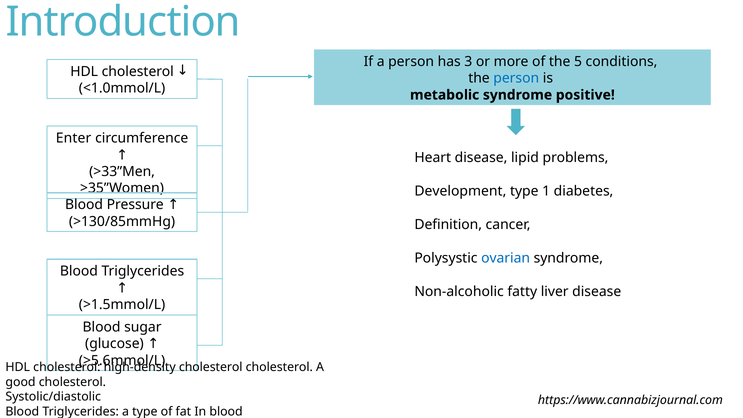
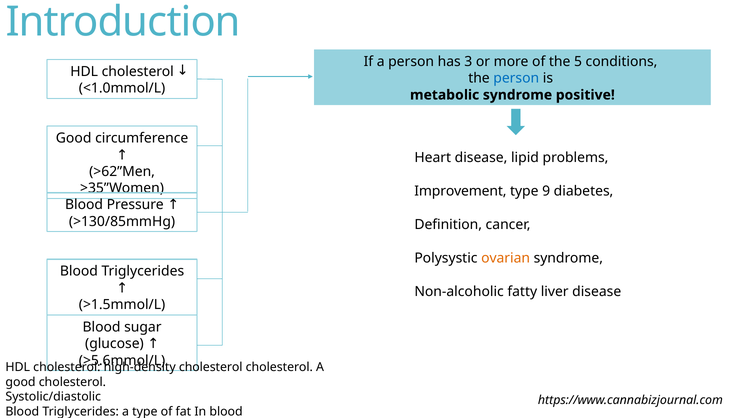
Enter at (74, 138): Enter -> Good
>33”Men: >33”Men -> >62”Men
Development: Development -> Improvement
1: 1 -> 9
ovarian colour: blue -> orange
